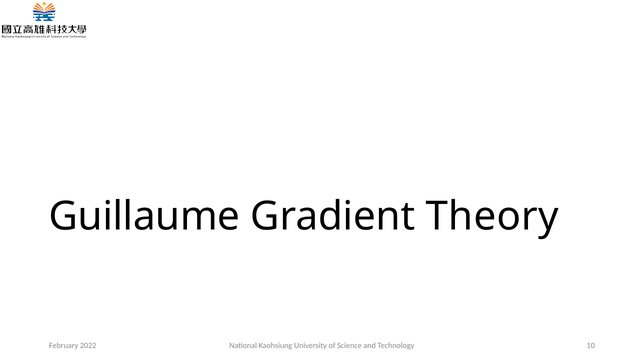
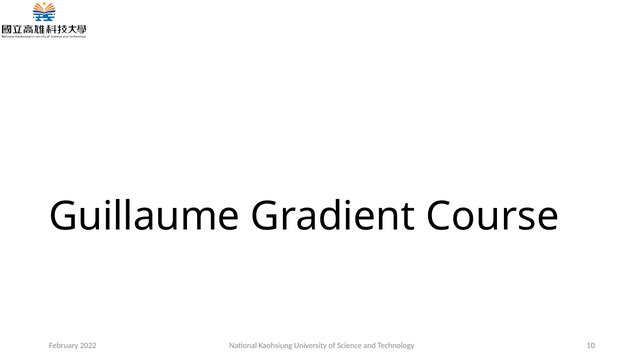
Theory: Theory -> Course
